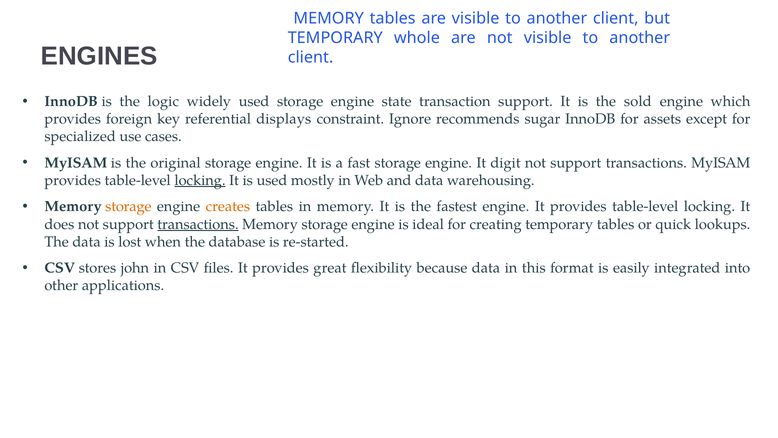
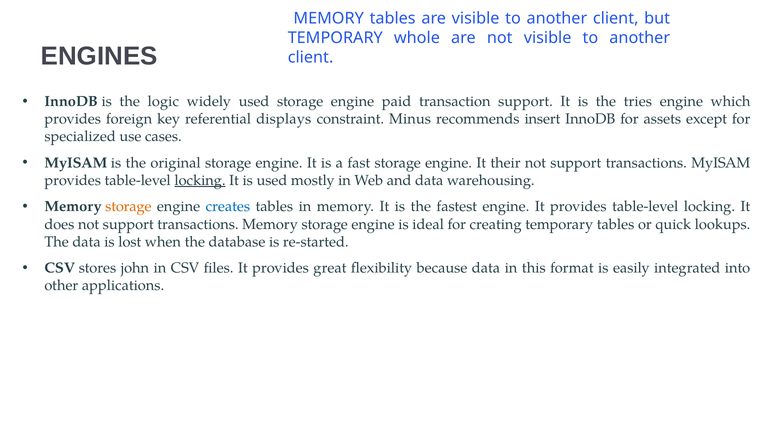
state: state -> paid
sold: sold -> tries
Ignore: Ignore -> Minus
sugar: sugar -> insert
digit: digit -> their
creates colour: orange -> blue
transactions at (198, 224) underline: present -> none
